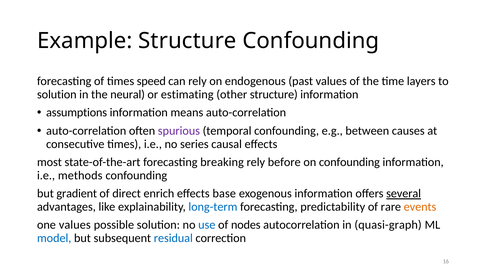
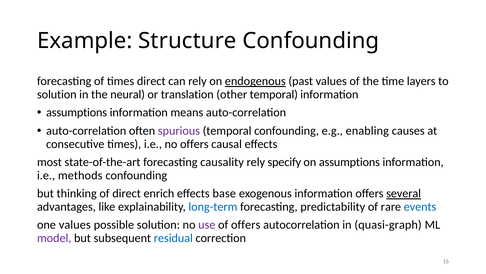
times speed: speed -> direct
endogenous underline: none -> present
estimating: estimating -> translation
other structure: structure -> temporal
between: between -> enabling
no series: series -> offers
breaking: breaking -> causality
before: before -> specify
on confounding: confounding -> assumptions
gradient: gradient -> thinking
events colour: orange -> blue
use colour: blue -> purple
of nodes: nodes -> offers
model colour: blue -> purple
